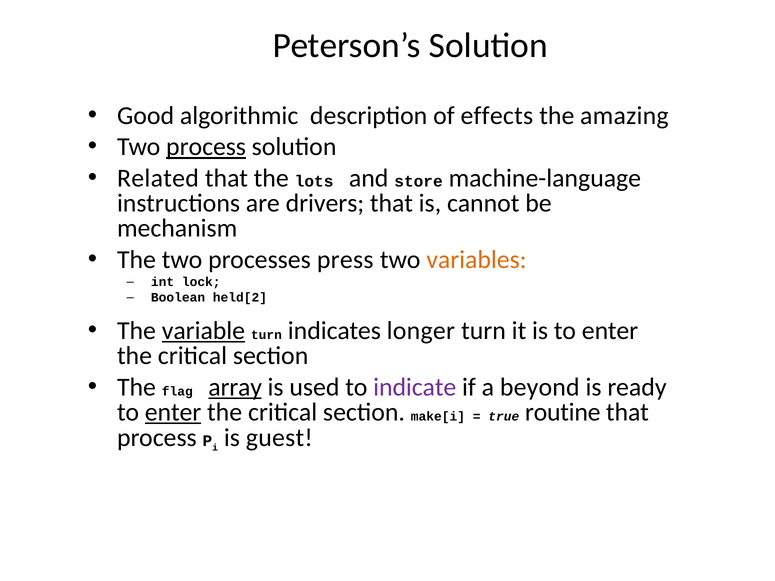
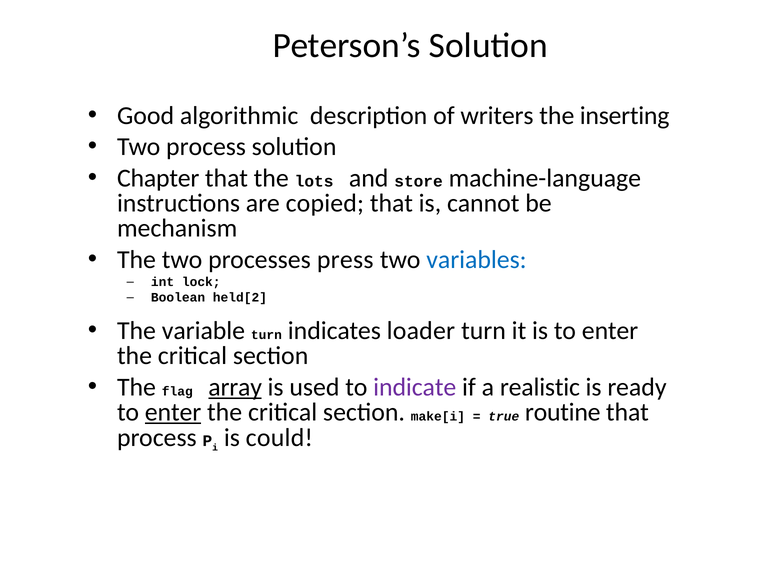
effects: effects -> writers
amazing: amazing -> inserting
process at (206, 147) underline: present -> none
Related: Related -> Chapter
drivers: drivers -> copied
variables colour: orange -> blue
variable underline: present -> none
longer: longer -> loader
beyond: beyond -> realistic
guest: guest -> could
